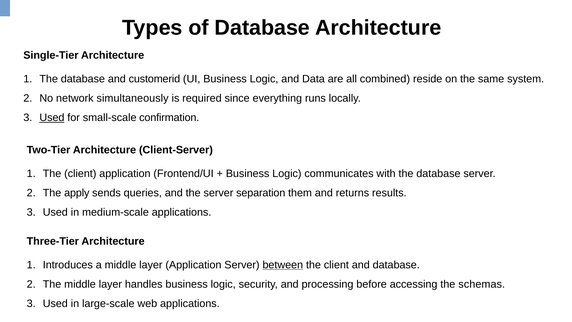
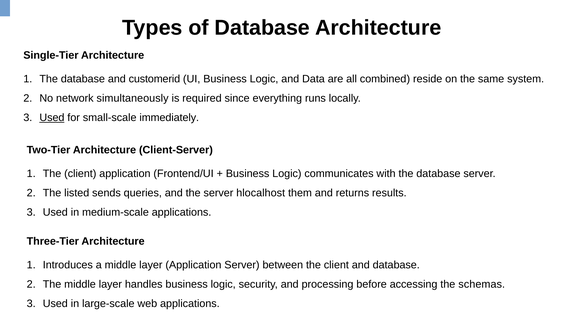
confirmation: confirmation -> immediately
apply: apply -> listed
separation: separation -> hlocalhost
between underline: present -> none
